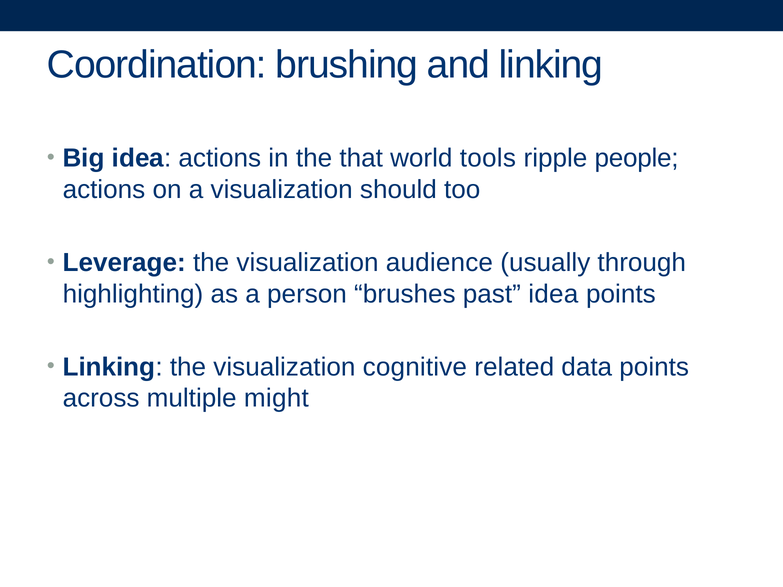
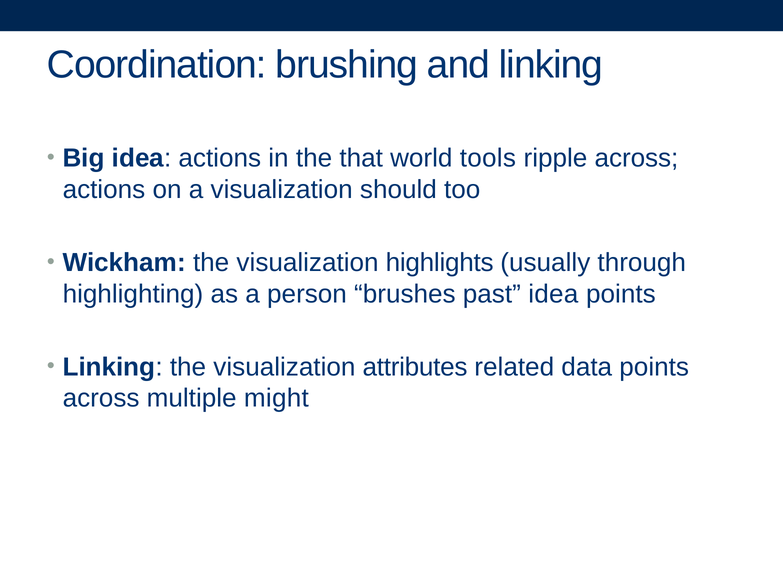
ripple people: people -> across
Leverage: Leverage -> Wickham
audience: audience -> highlights
cognitive: cognitive -> attributes
